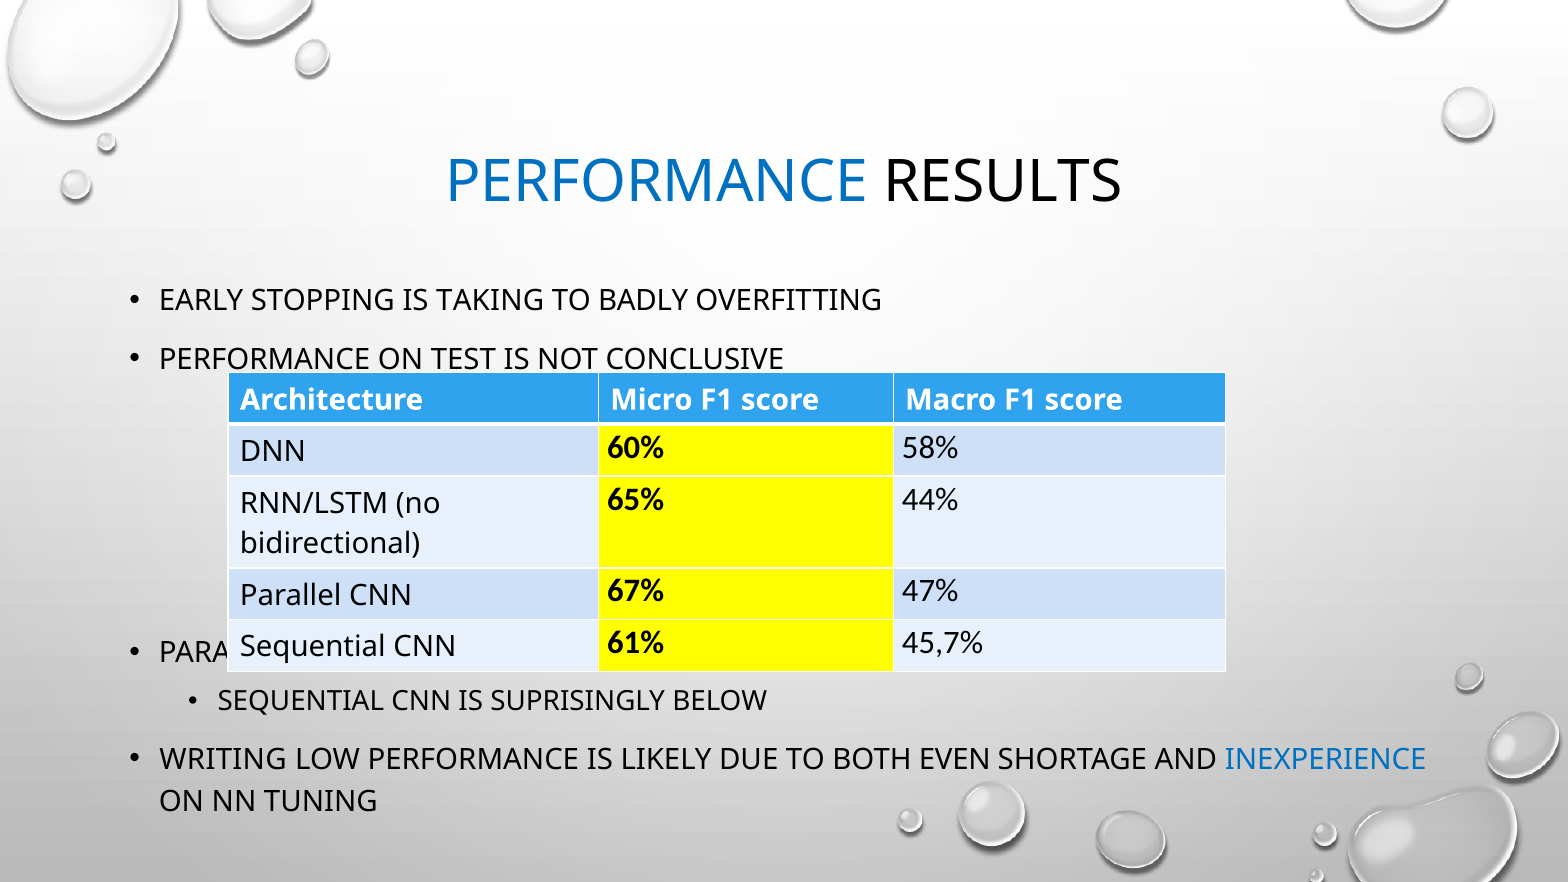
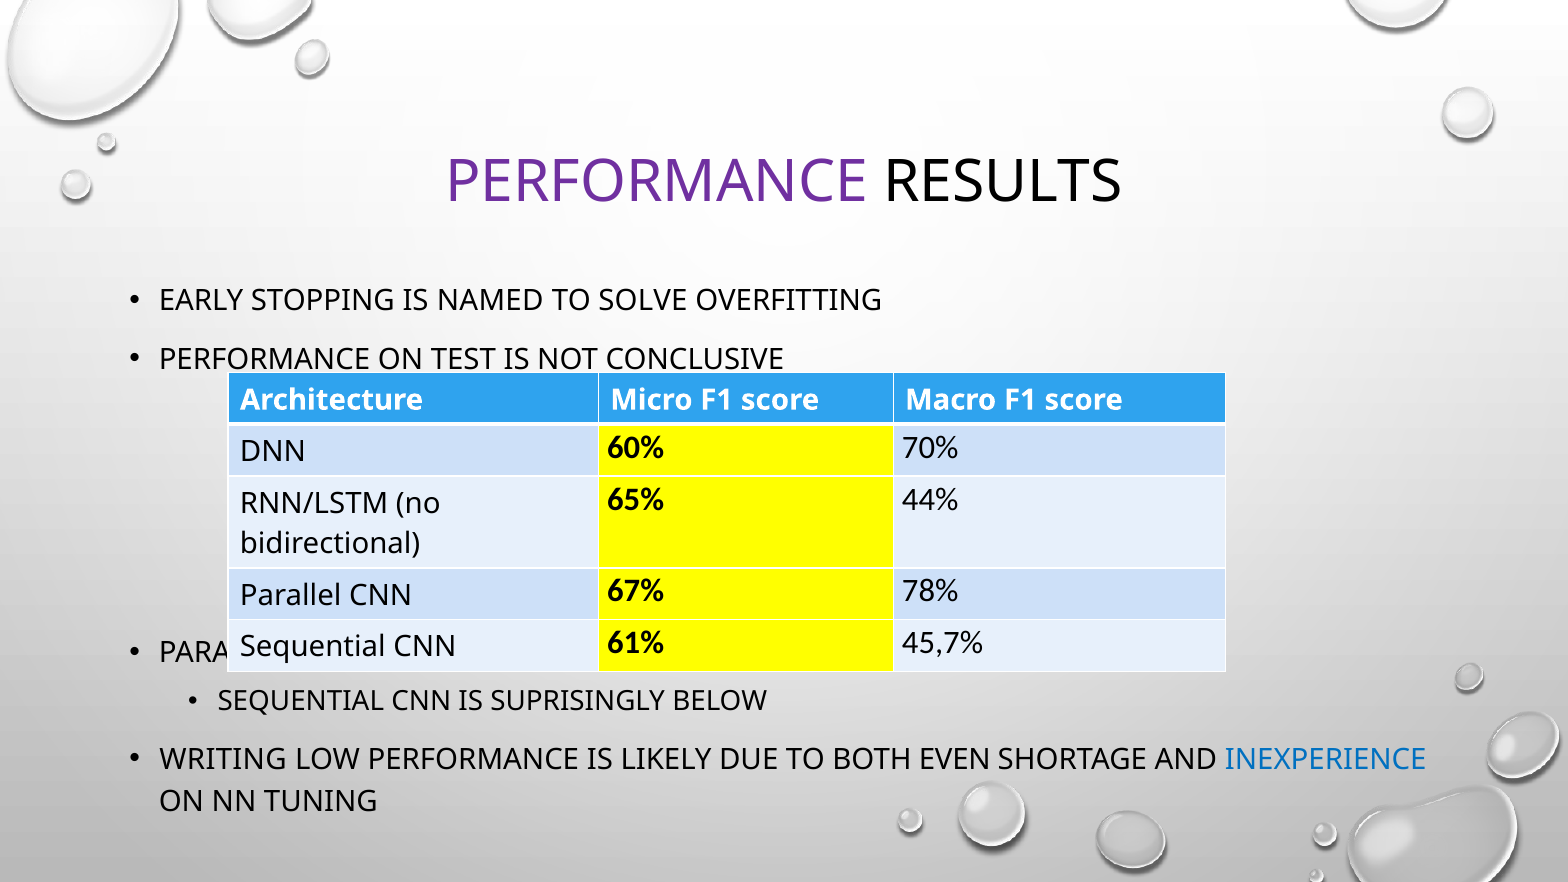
PERFORMANCE at (657, 182) colour: blue -> purple
TAKING: TAKING -> NAMED
BADLY: BADLY -> SOLVE
58%: 58% -> 70%
47%: 47% -> 78%
